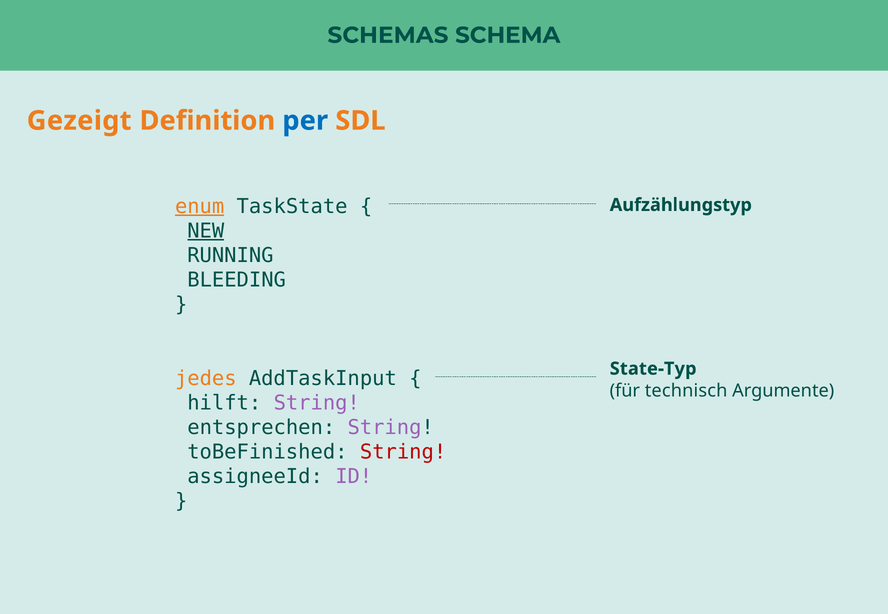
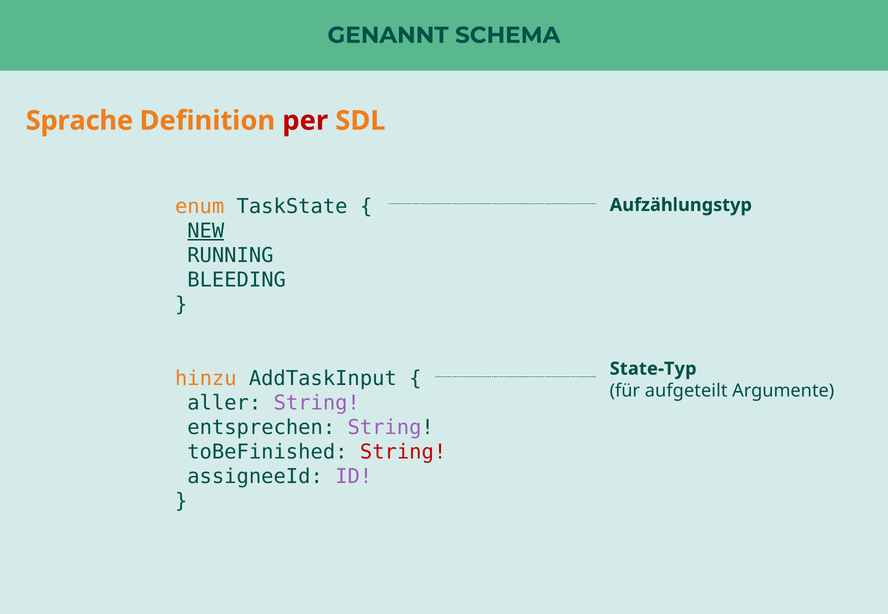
SCHEMAS: SCHEMAS -> GENANNT
Gezeigt: Gezeigt -> Sprache
per colour: blue -> red
enum underline: present -> none
jedes: jedes -> hinzu
technisch: technisch -> aufgeteilt
hilft: hilft -> aller
